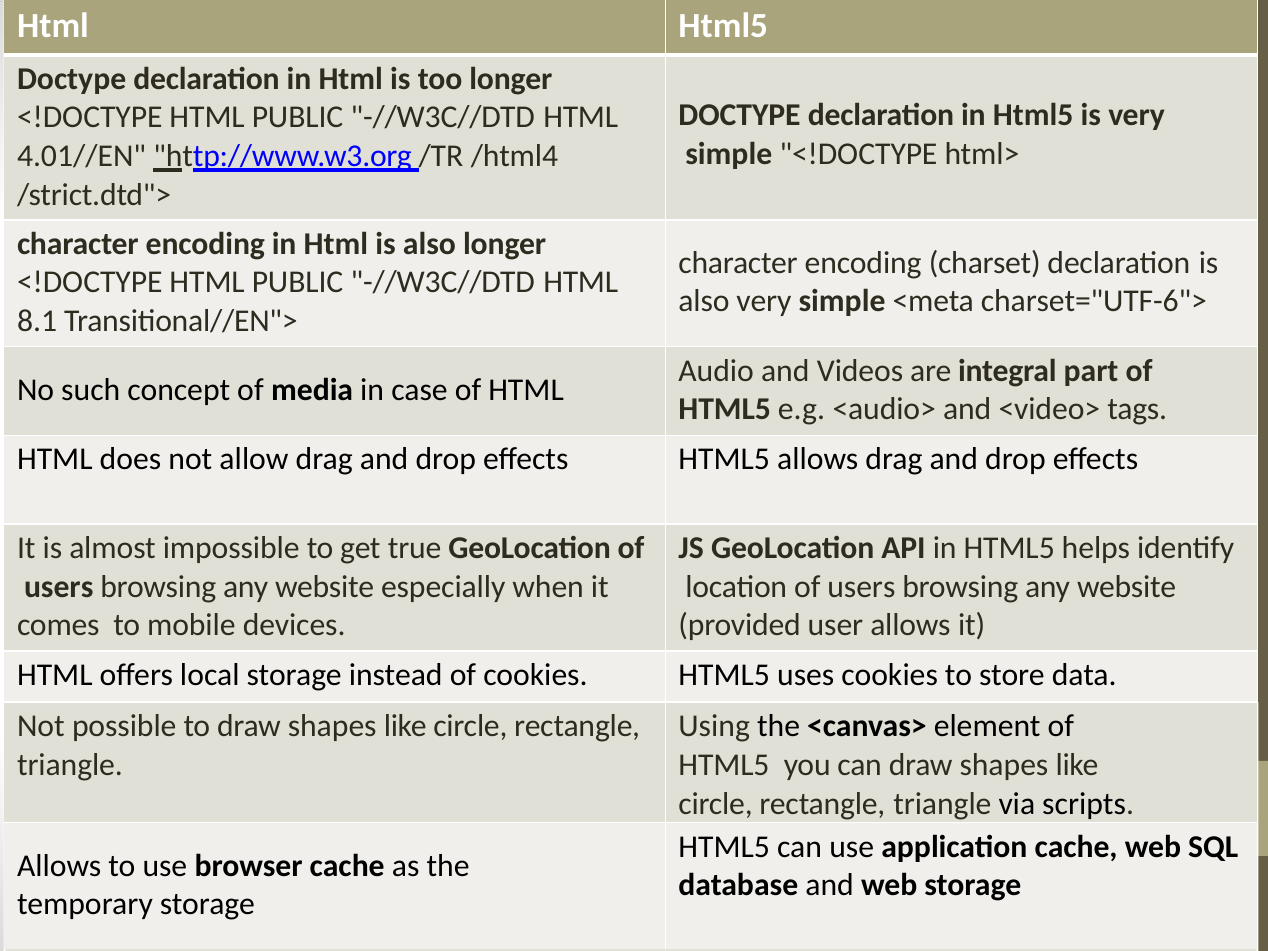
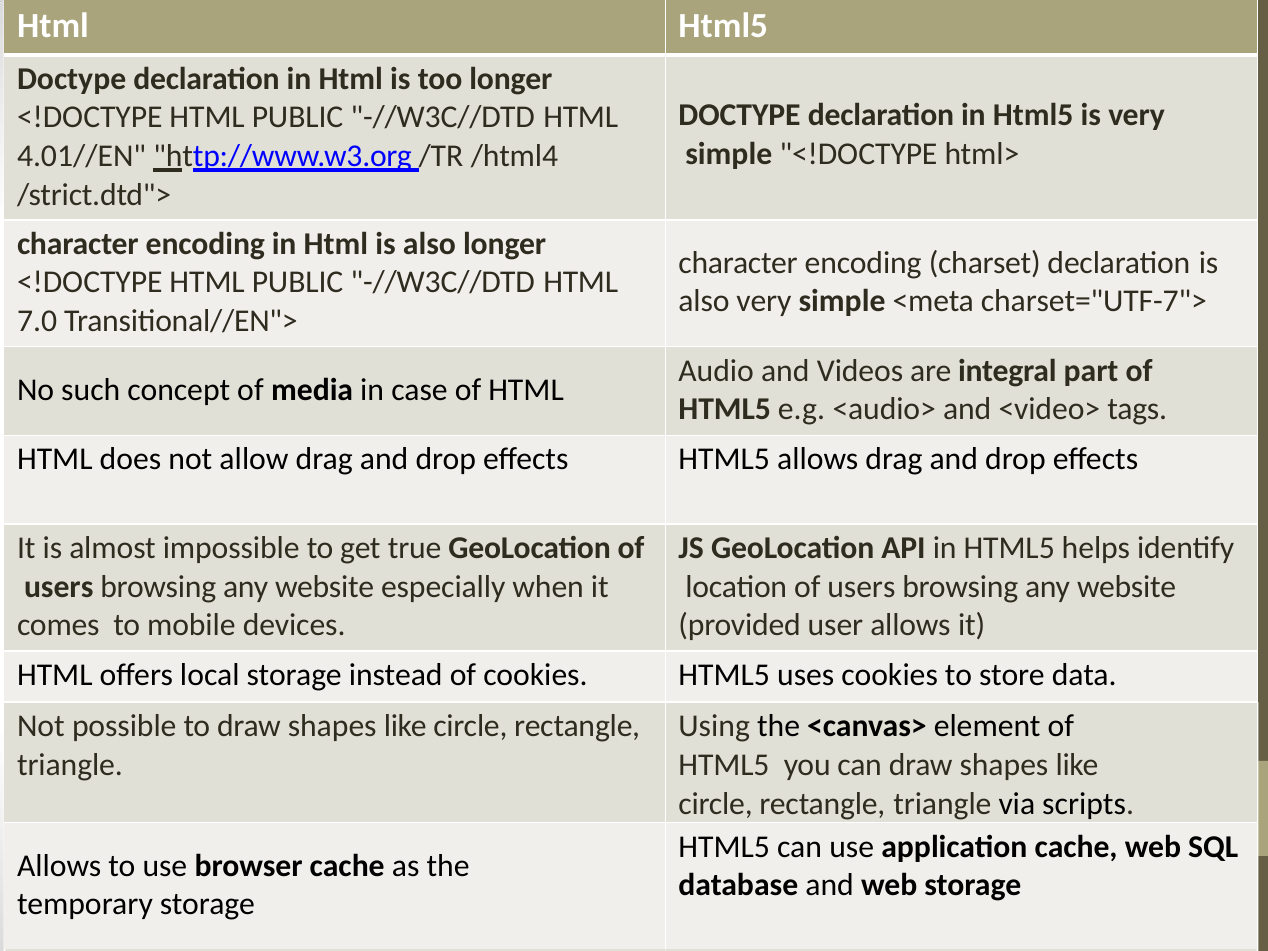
charset="UTF-6">: charset="UTF-6"> -> charset="UTF-7">
8.1: 8.1 -> 7.0
